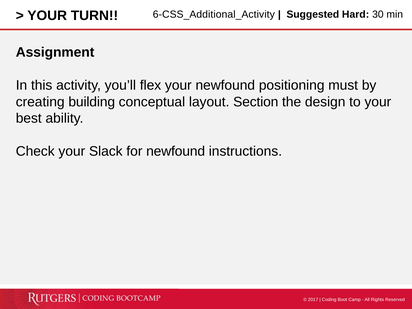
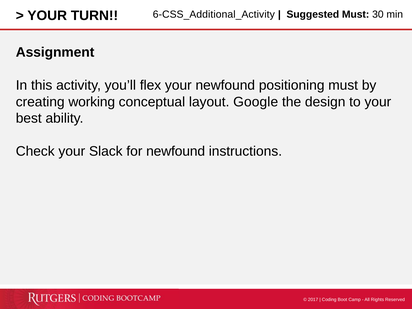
Suggested Hard: Hard -> Must
building: building -> working
Section: Section -> Google
